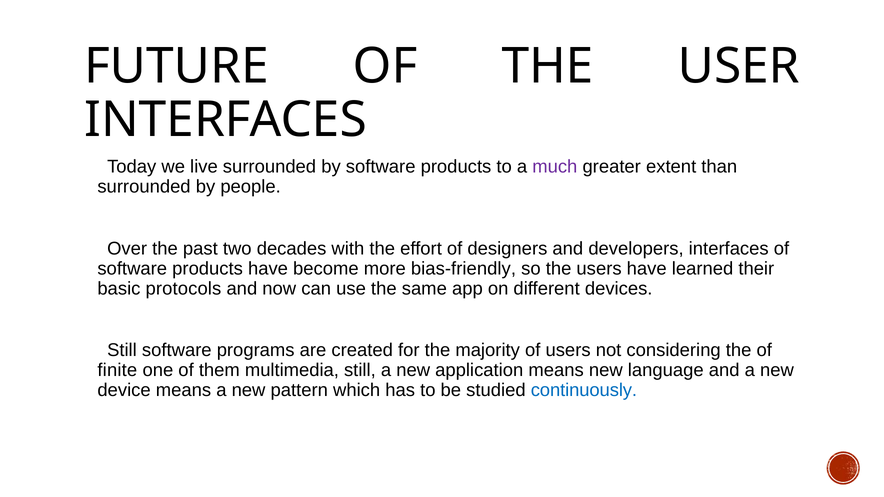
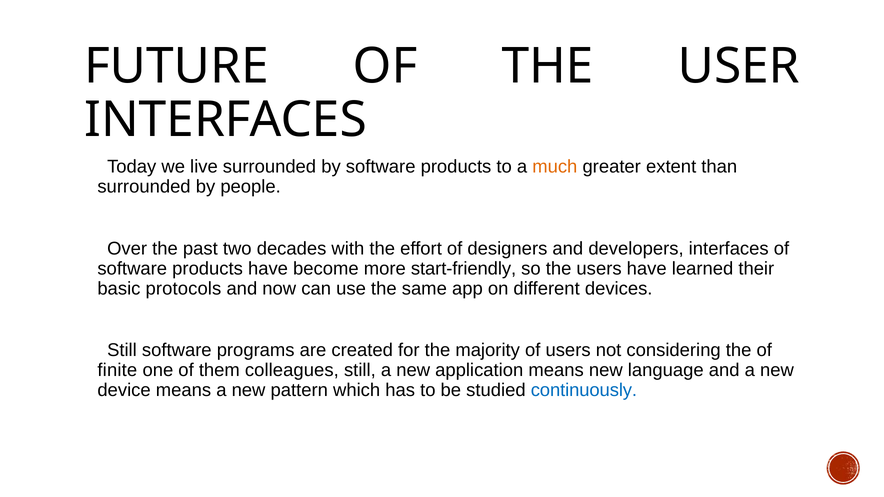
much colour: purple -> orange
bias-friendly: bias-friendly -> start-friendly
multimedia: multimedia -> colleagues
